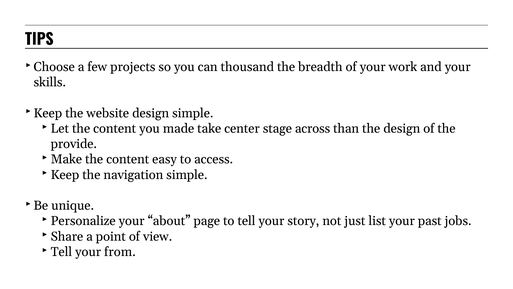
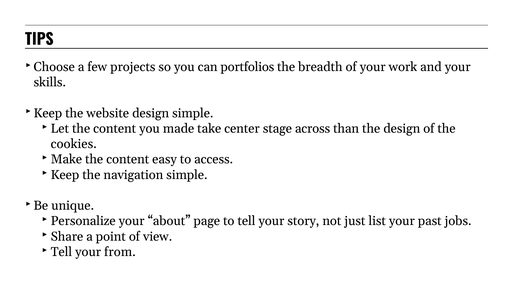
thousand: thousand -> portfolios
provide: provide -> cookies
